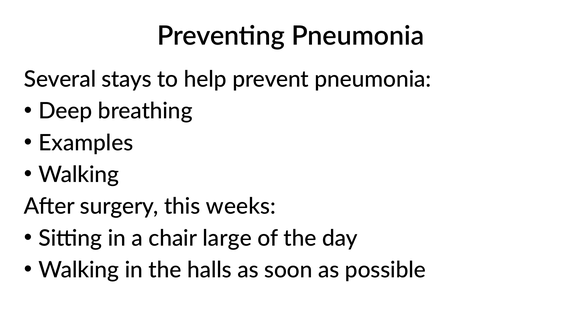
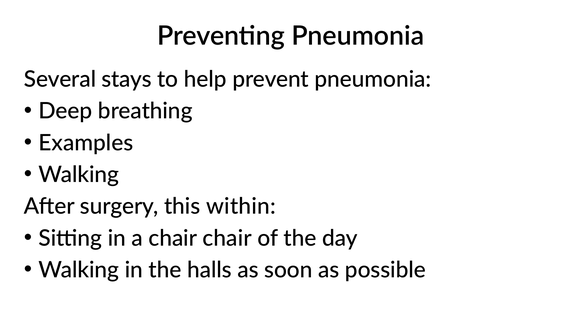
weeks: weeks -> within
chair large: large -> chair
